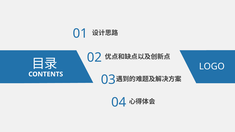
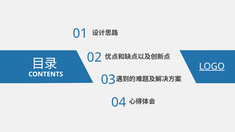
LOGO underline: none -> present
